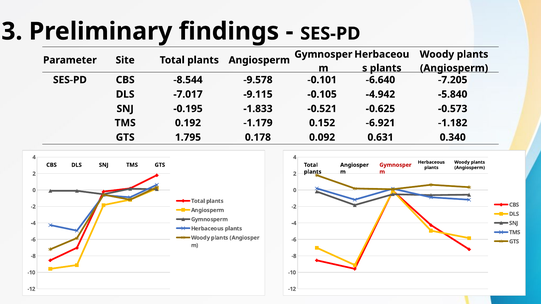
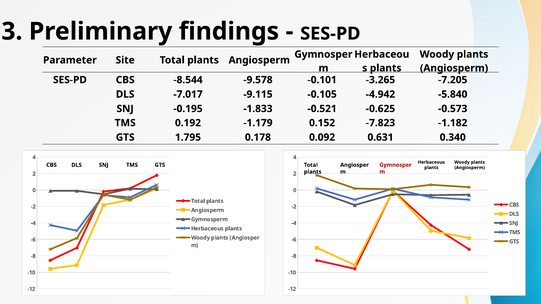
-6.640: -6.640 -> -3.265
-6.921: -6.921 -> -7.823
